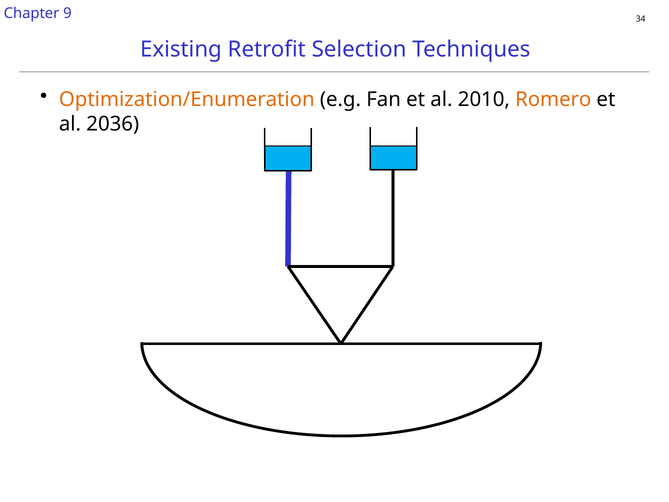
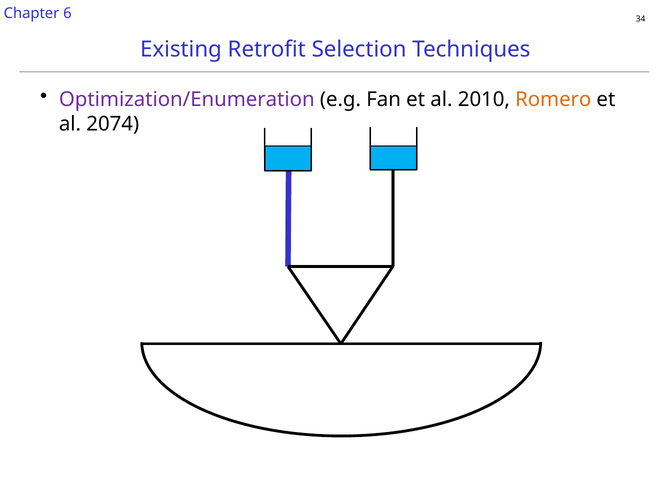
9: 9 -> 6
Optimization/Enumeration colour: orange -> purple
2036: 2036 -> 2074
